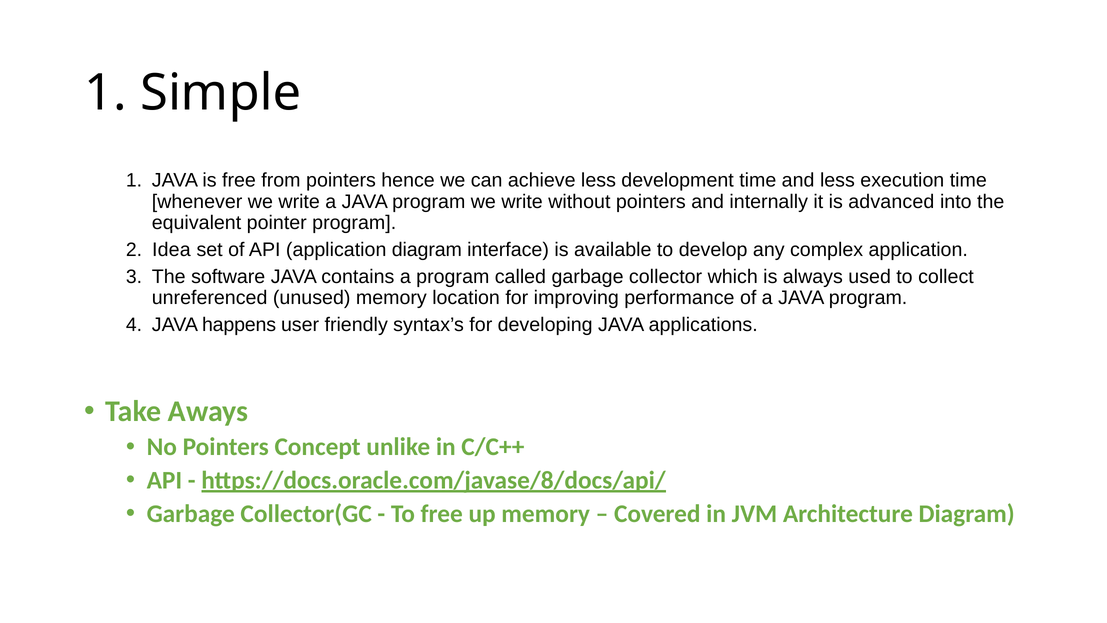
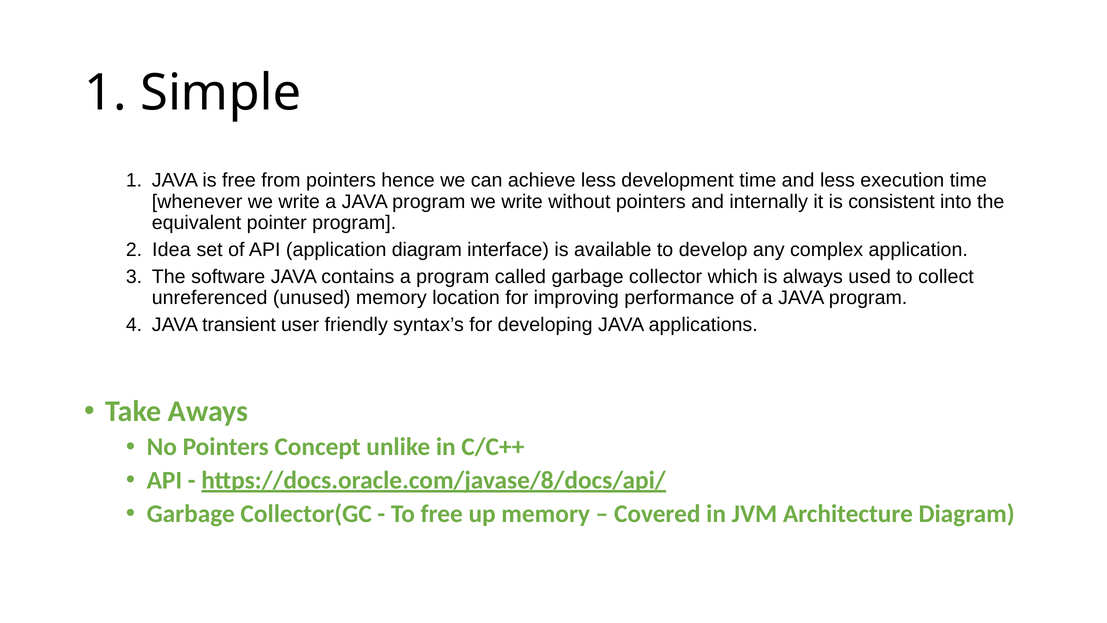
advanced: advanced -> consistent
happens: happens -> transient
